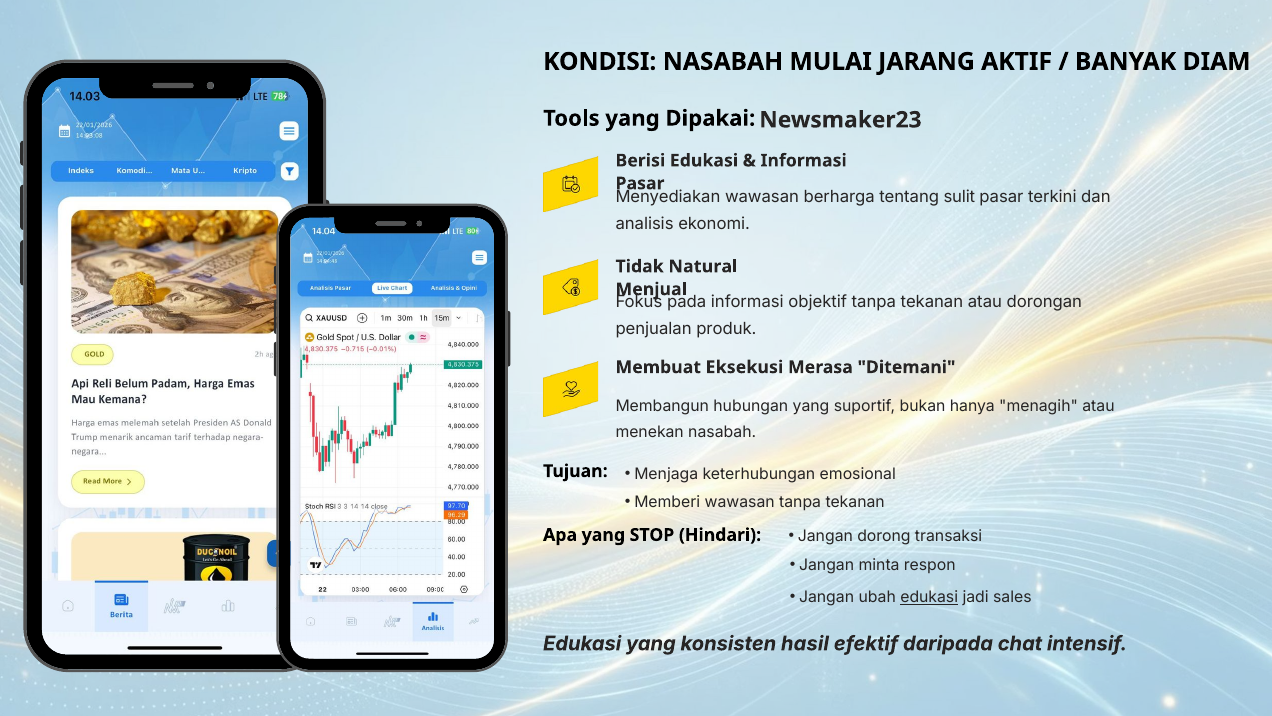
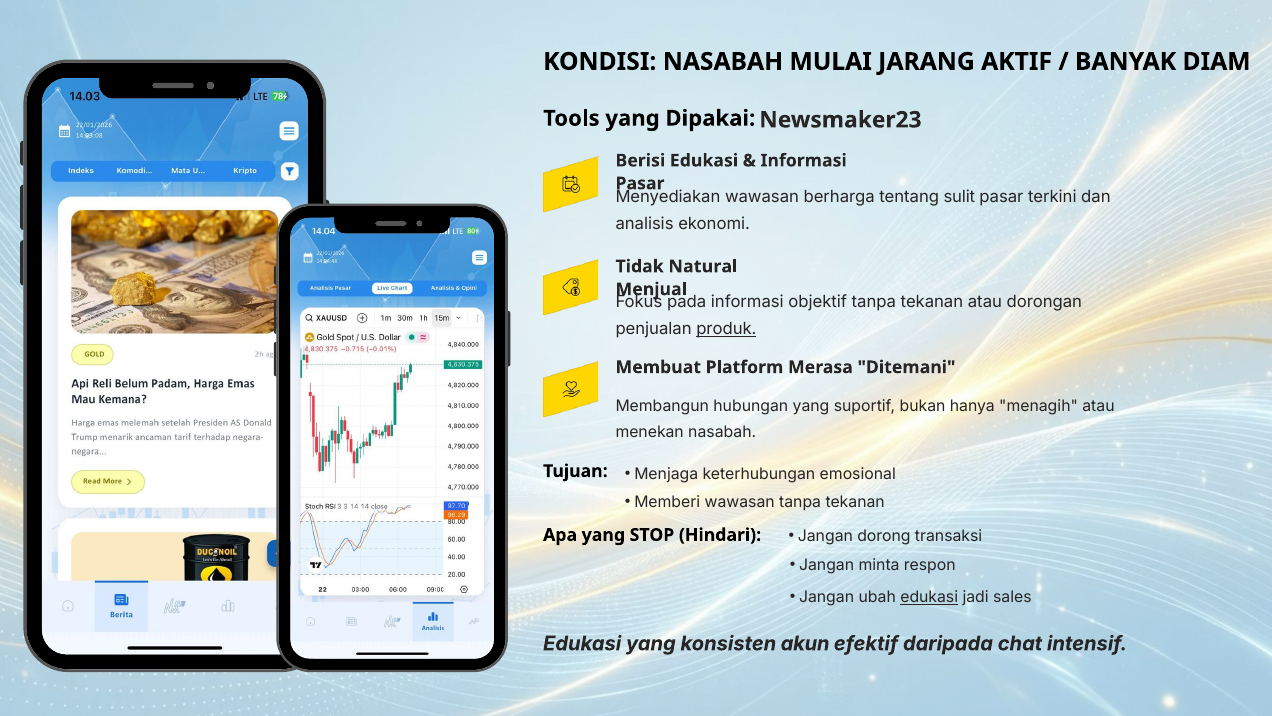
produk underline: none -> present
Eksekusi: Eksekusi -> Platform
hasil: hasil -> akun
